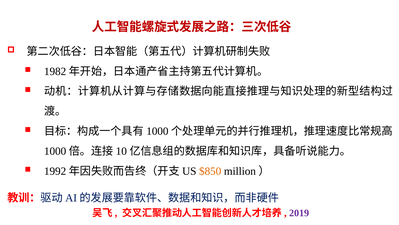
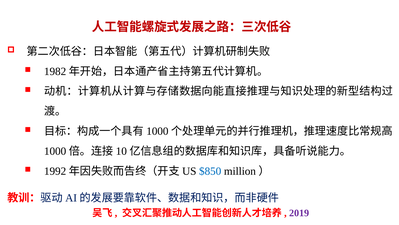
$850 colour: orange -> blue
